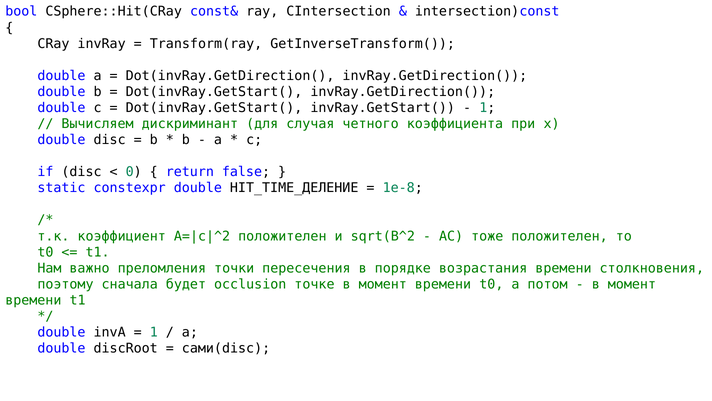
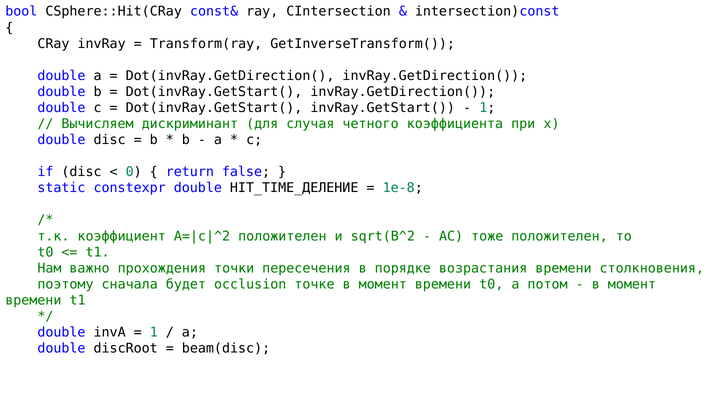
преломления: преломления -> прохождения
сами(disc: сами(disc -> beam(disc
